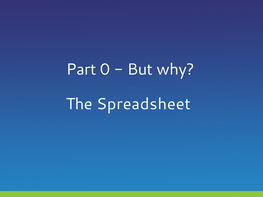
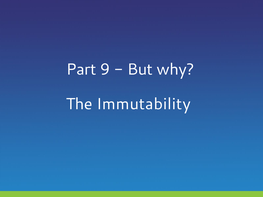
0: 0 -> 9
Spreadsheet: Spreadsheet -> Immutability
